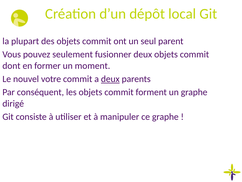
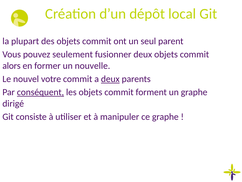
dont: dont -> alors
moment: moment -> nouvelle
conséquent underline: none -> present
